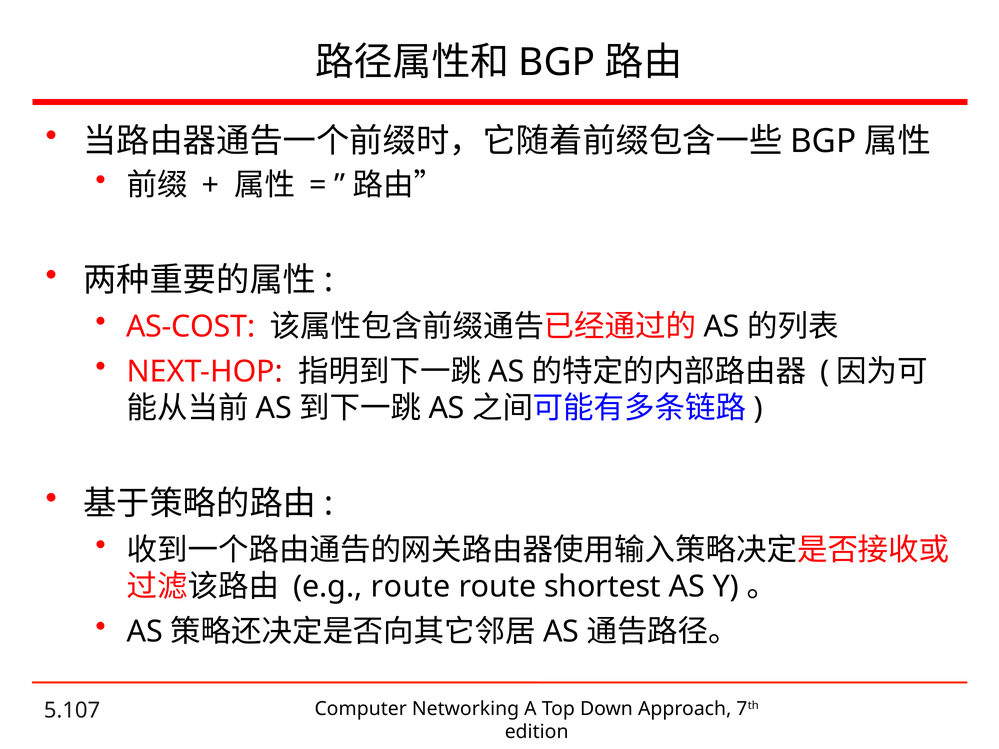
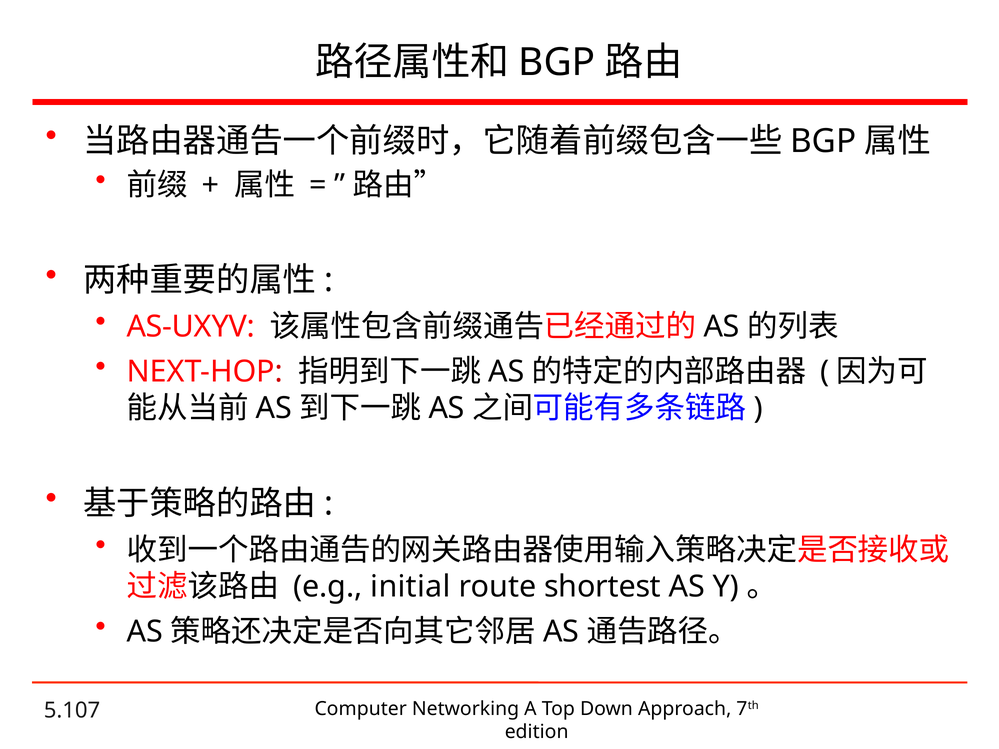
AS-COST: AS-COST -> AS-UXYV
e.g route: route -> initial
